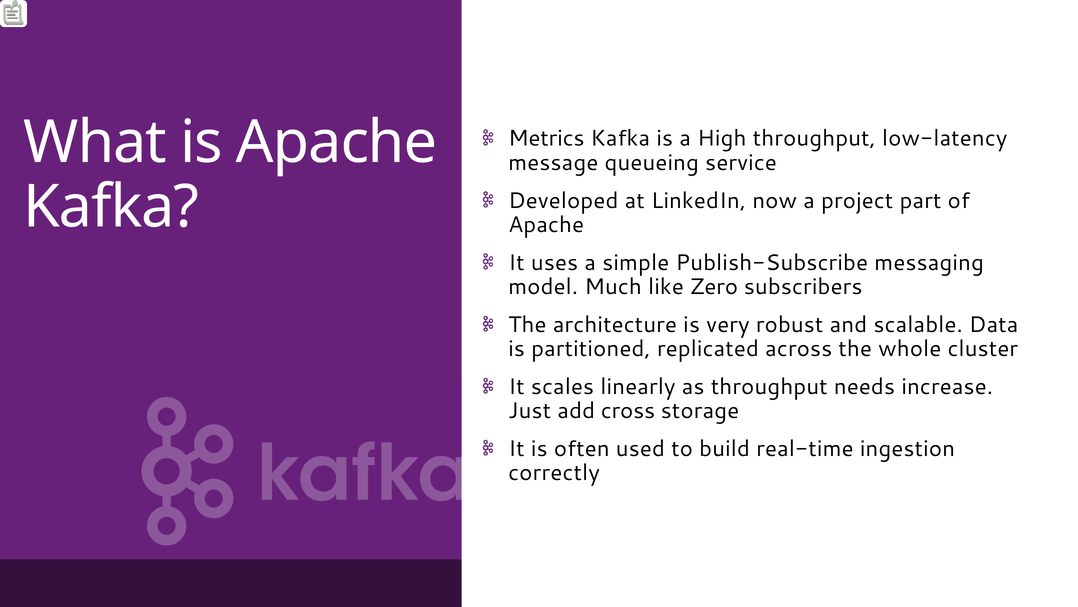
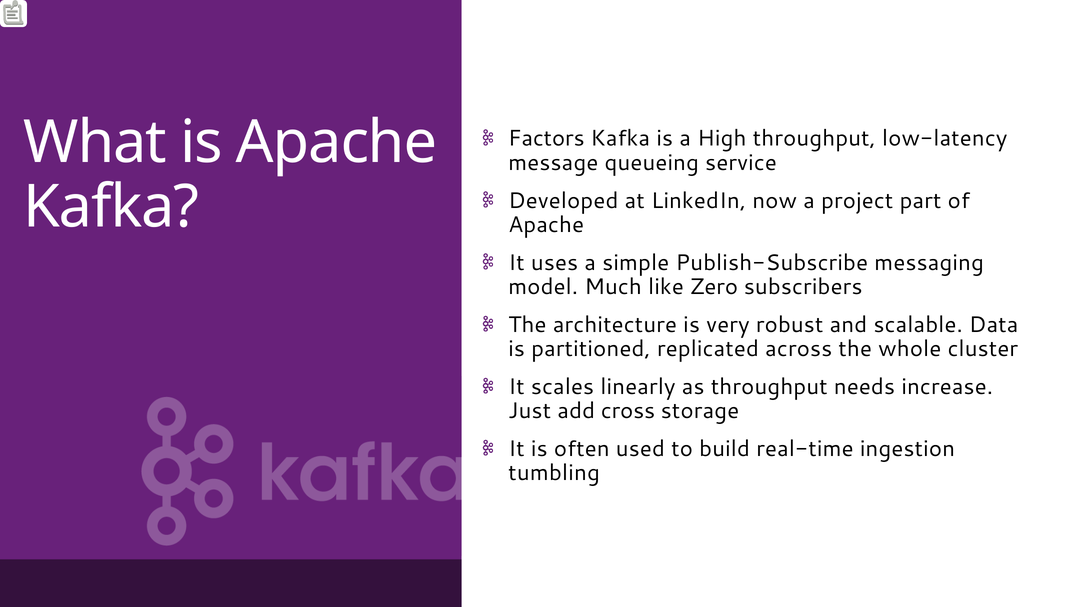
Metrics: Metrics -> Factors
correctly: correctly -> tumbling
